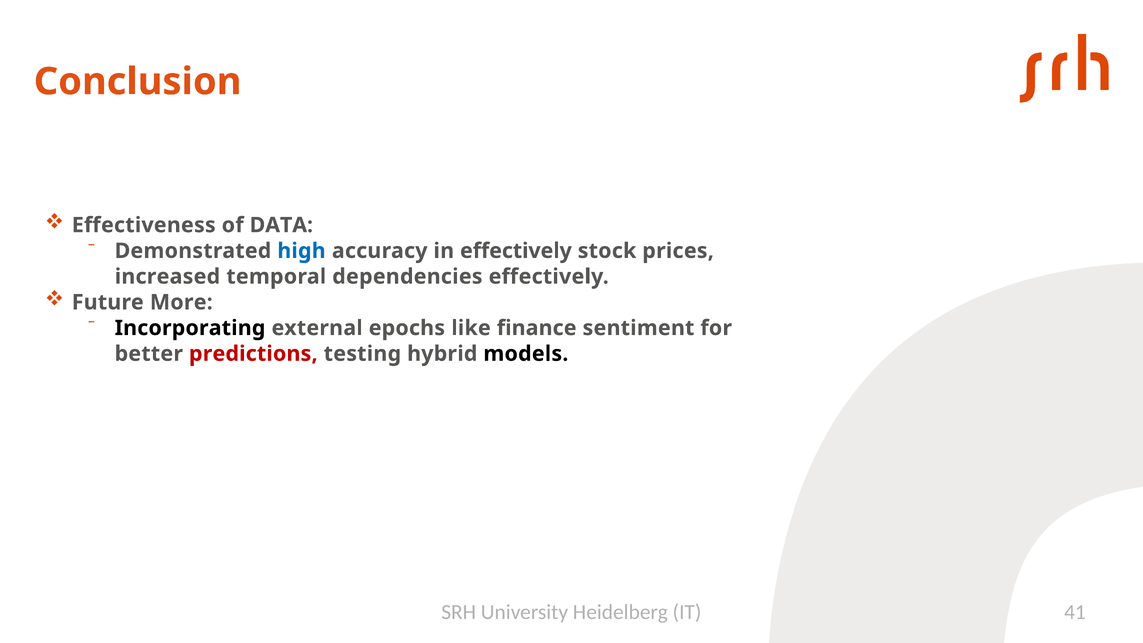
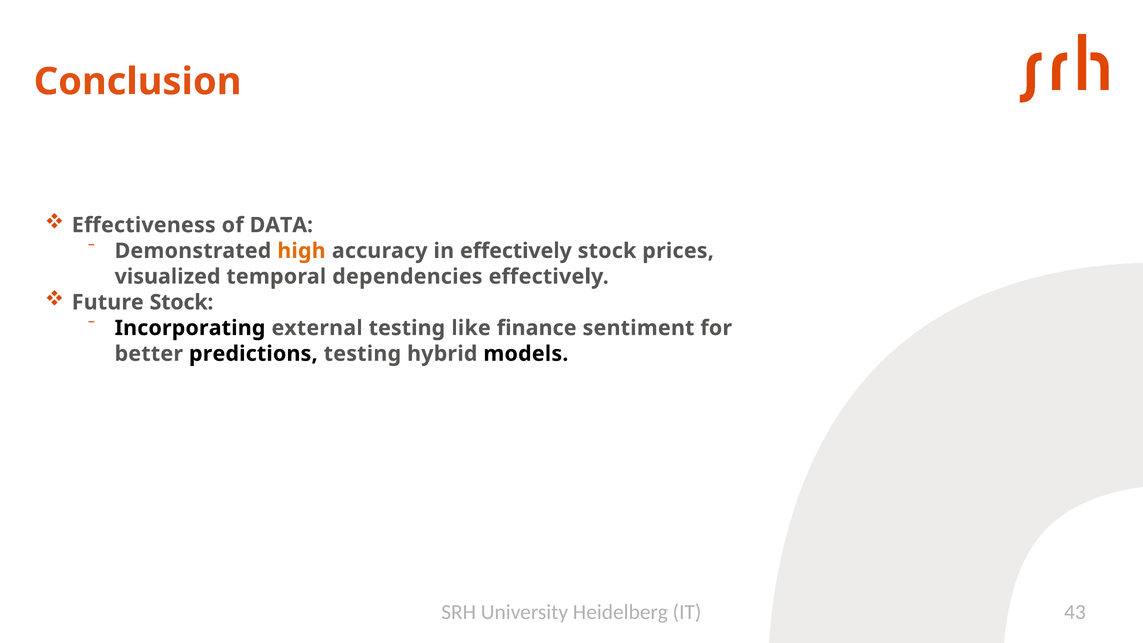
high colour: blue -> orange
increased: increased -> visualized
Future More: More -> Stock
external epochs: epochs -> testing
predictions colour: red -> black
41: 41 -> 43
